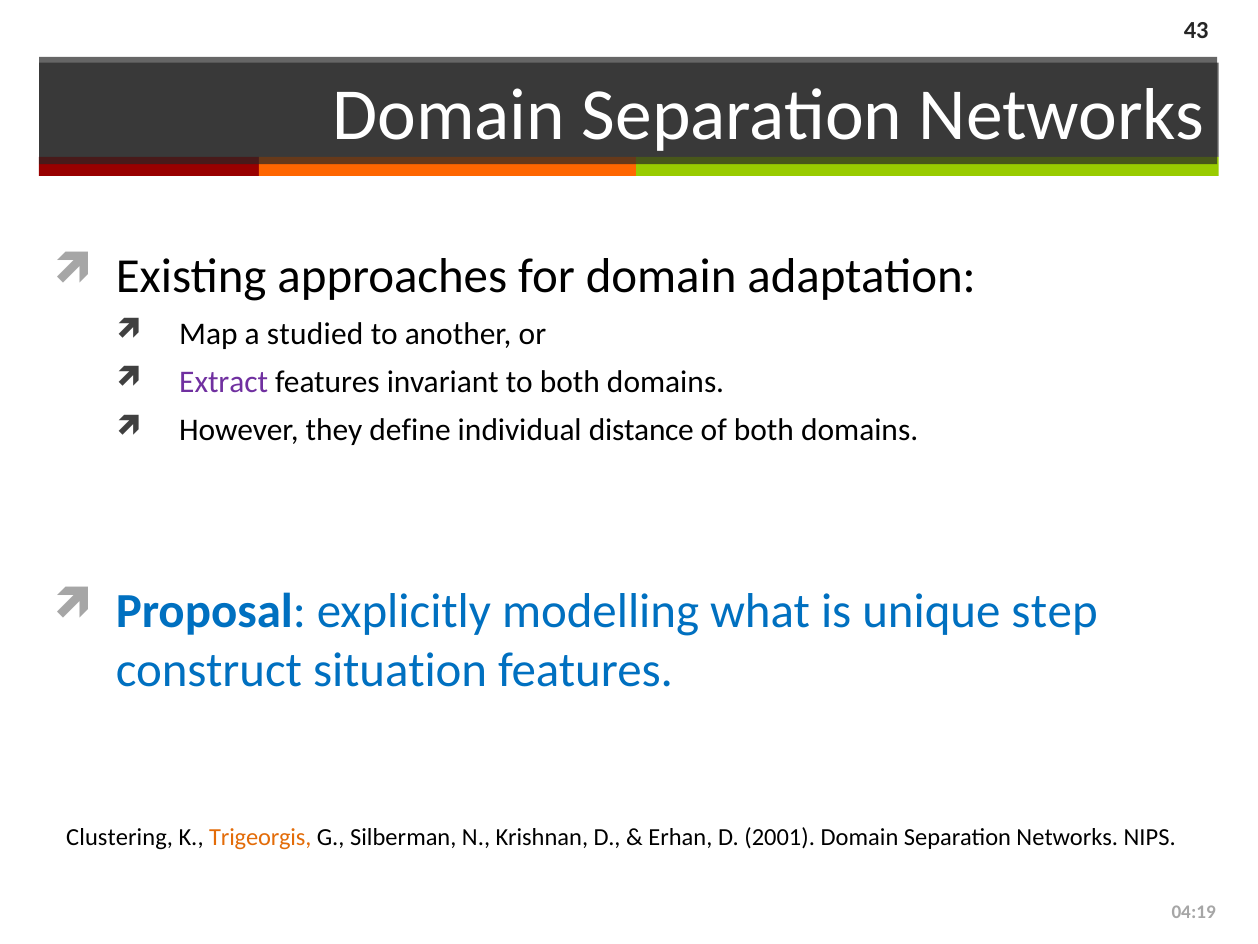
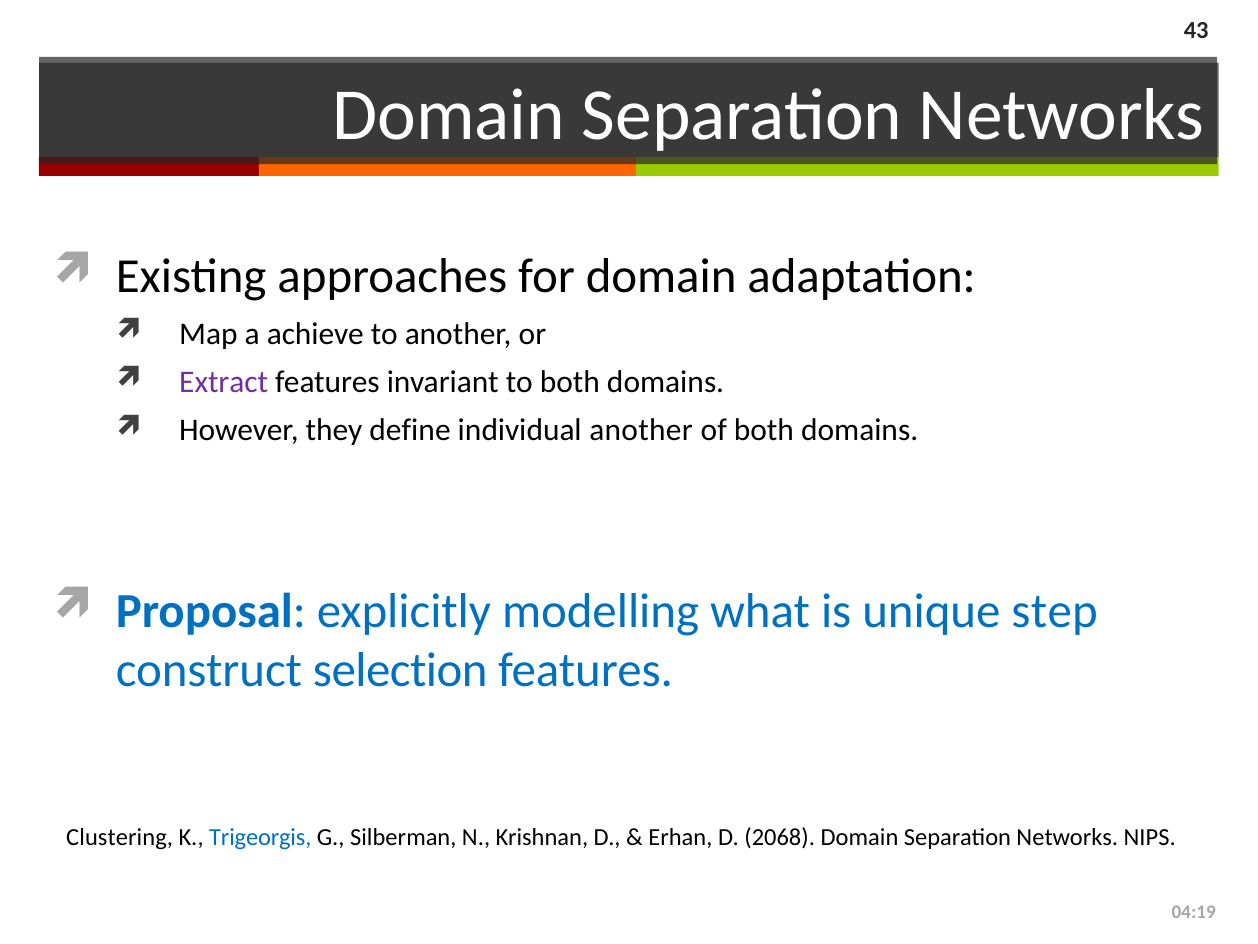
studied: studied -> achieve
individual distance: distance -> another
situation: situation -> selection
Trigeorgis colour: orange -> blue
2001: 2001 -> 2068
